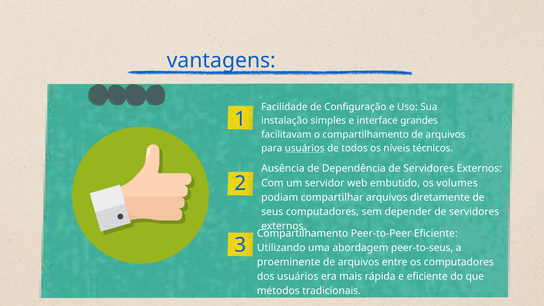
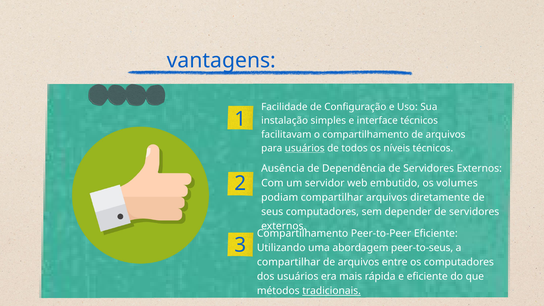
interface grandes: grandes -> técnicos
proeminente at (289, 262): proeminente -> compartilhar
tradicionais underline: none -> present
